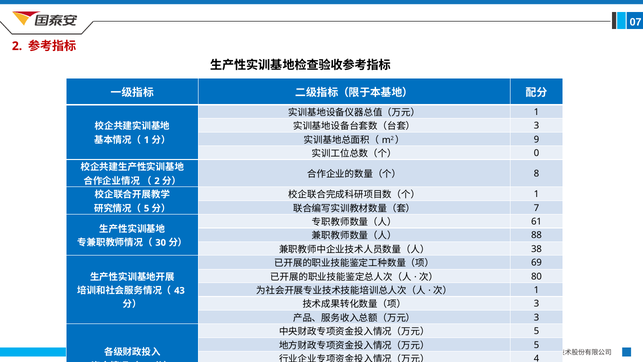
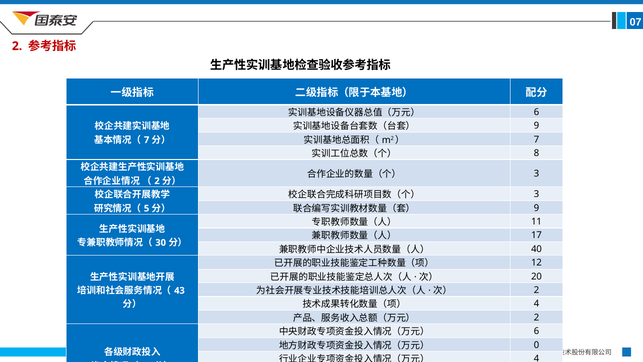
1 at (537, 112): 1 -> 6
3 at (537, 126): 3 -> 9
1 at (147, 140): 1 -> 7
9 at (537, 139): 9 -> 7
0: 0 -> 8
8 at (537, 174): 8 -> 3
1 at (537, 194): 1 -> 3
7 at (537, 208): 7 -> 9
61: 61 -> 11
88: 88 -> 17
38: 38 -> 40
69 at (537, 263): 69 -> 12
80: 80 -> 20
1 at (537, 290): 1 -> 2
3 at (537, 304): 3 -> 4
3 at (537, 317): 3 -> 2
5 at (537, 331): 5 -> 6
5 at (537, 345): 5 -> 0
